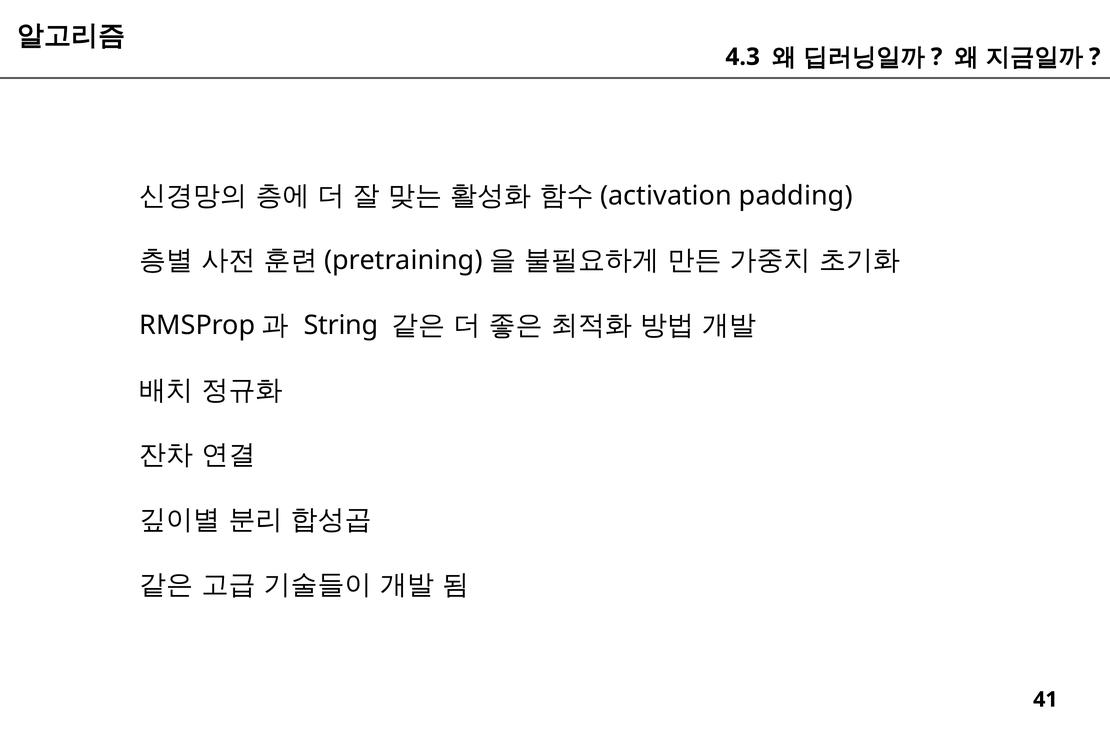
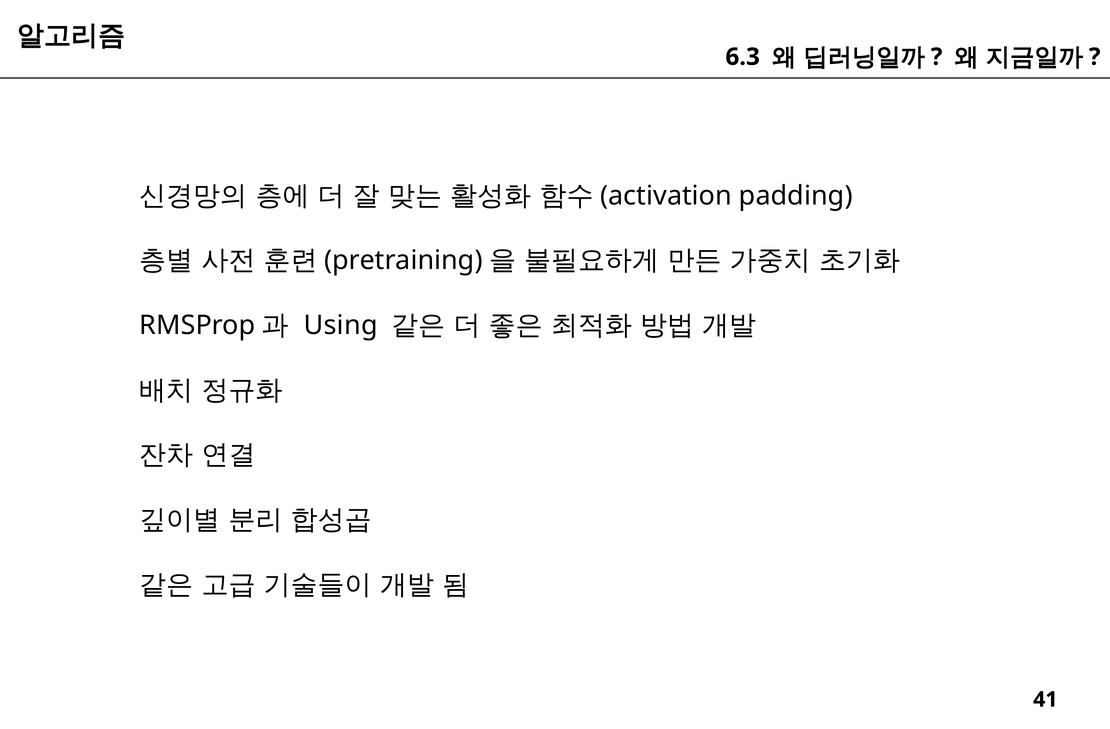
4.3: 4.3 -> 6.3
String: String -> Using
